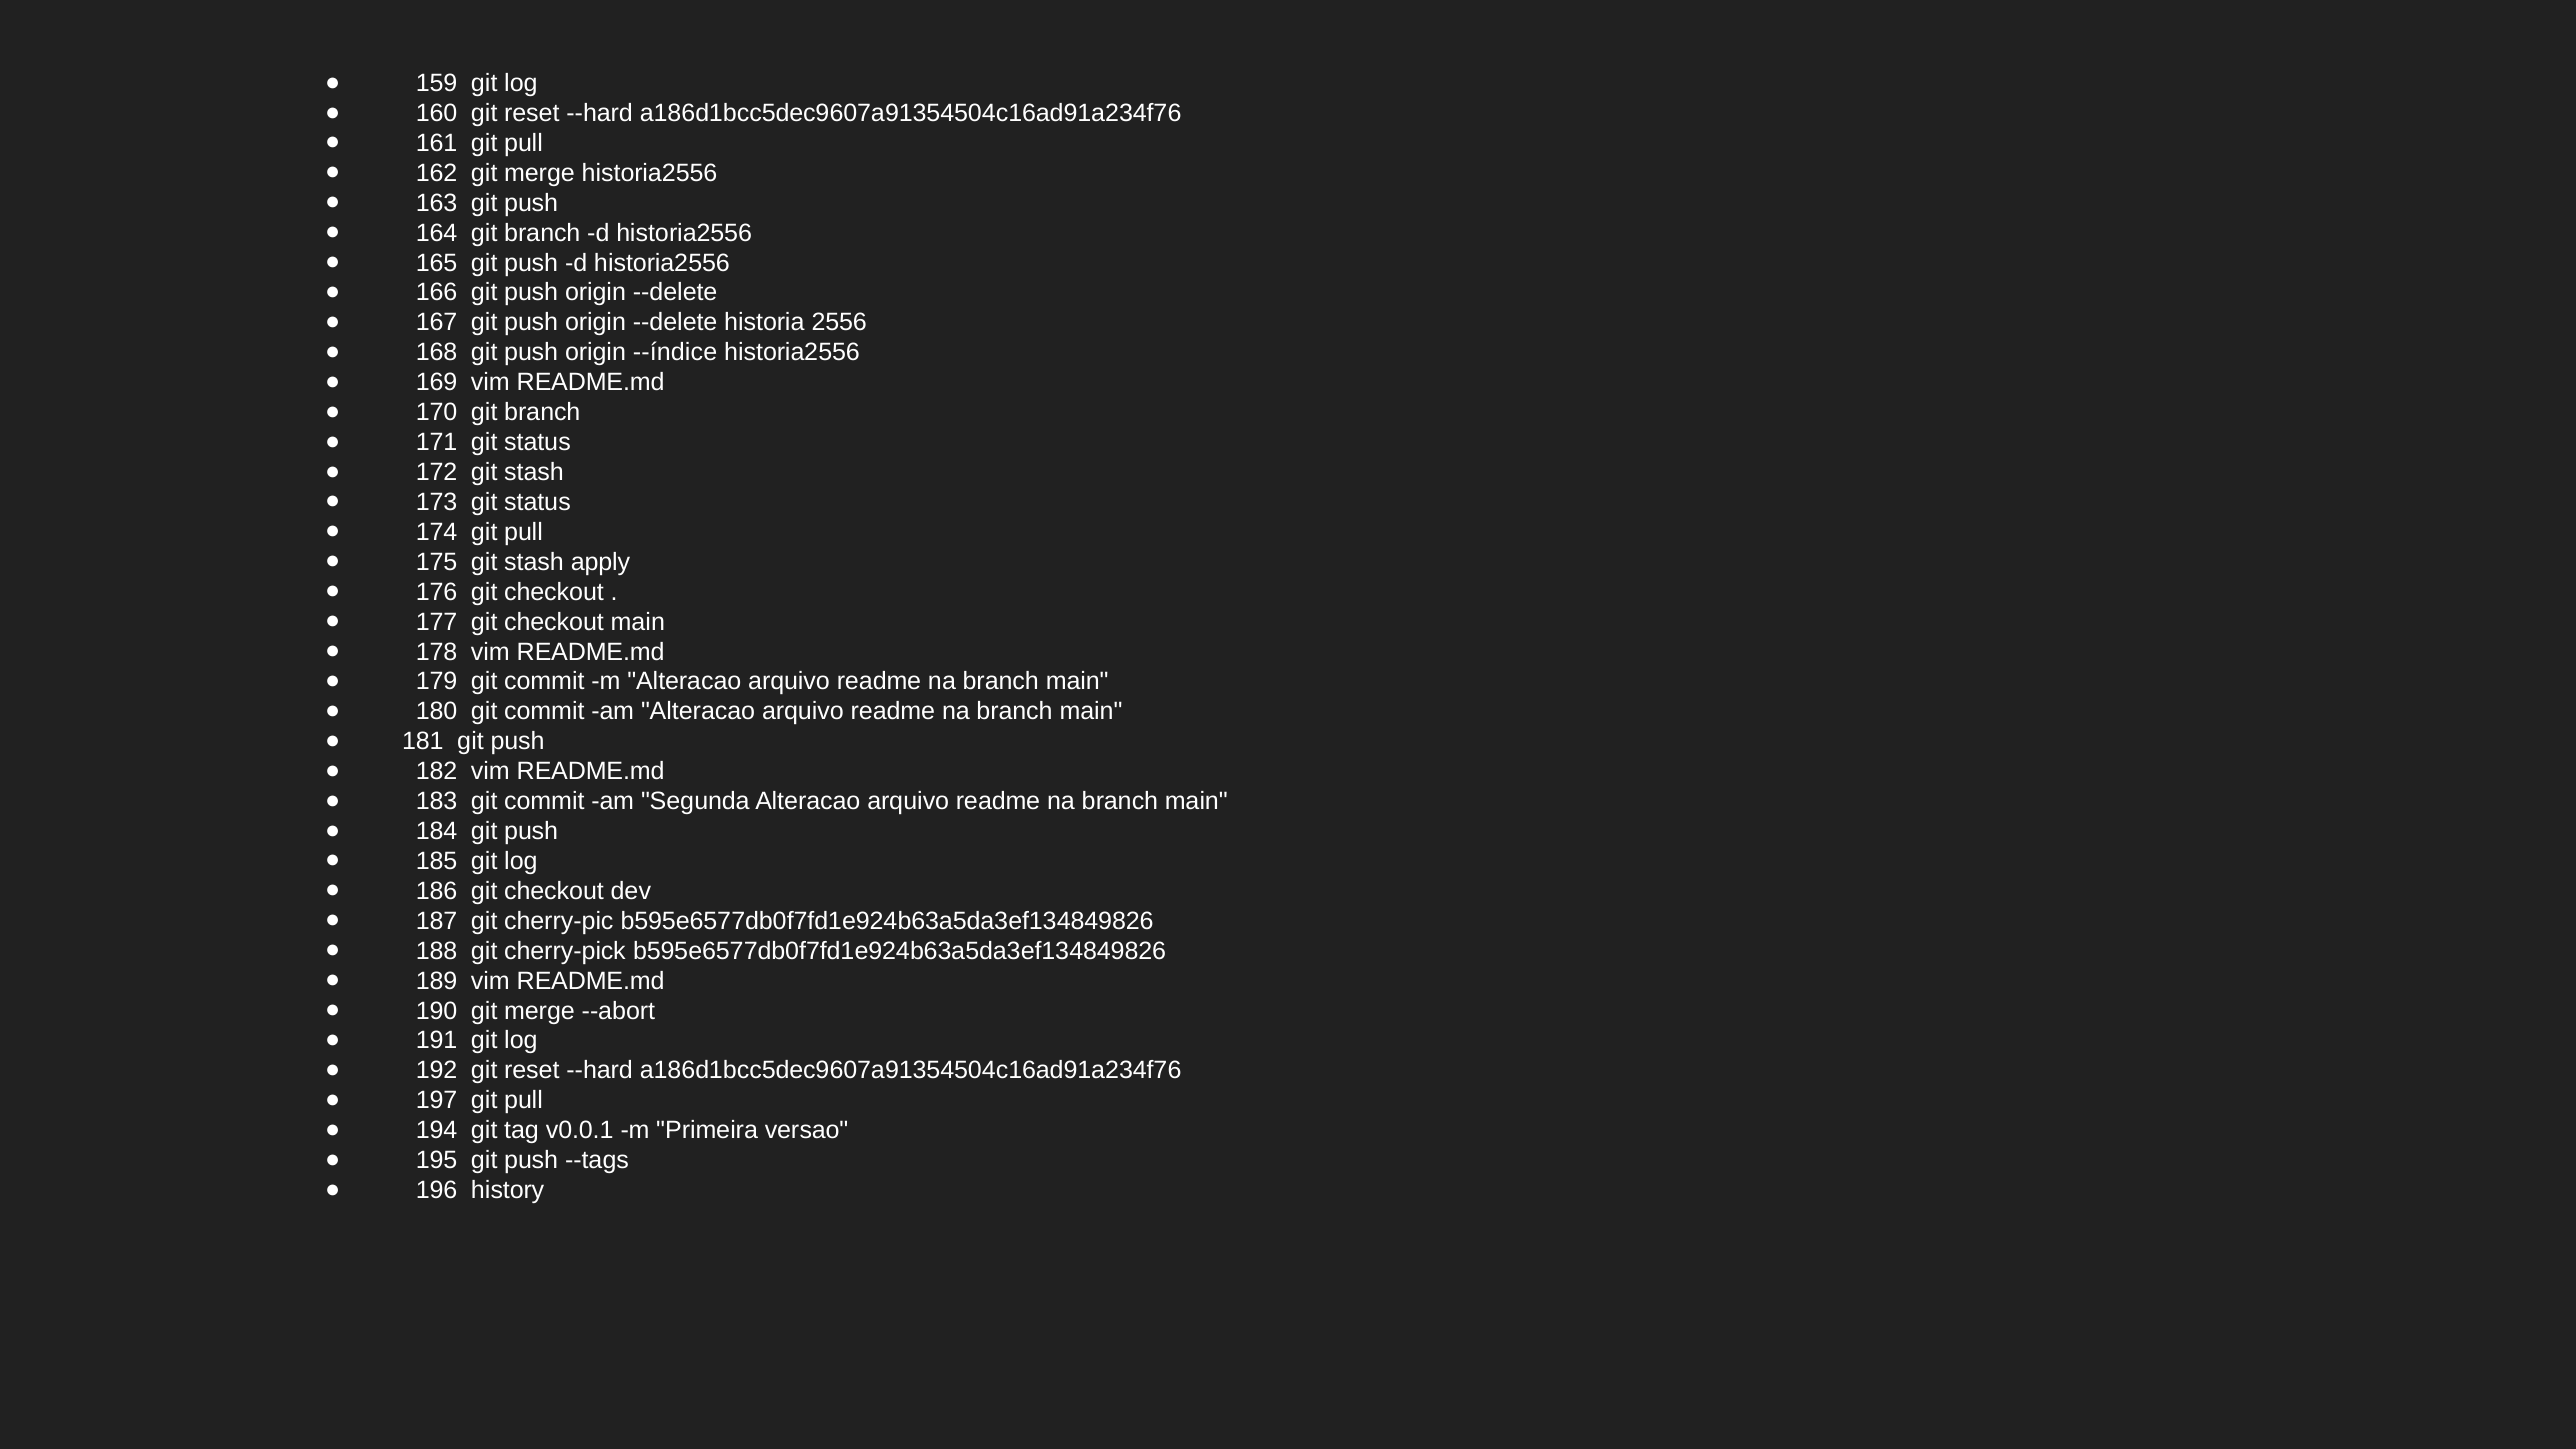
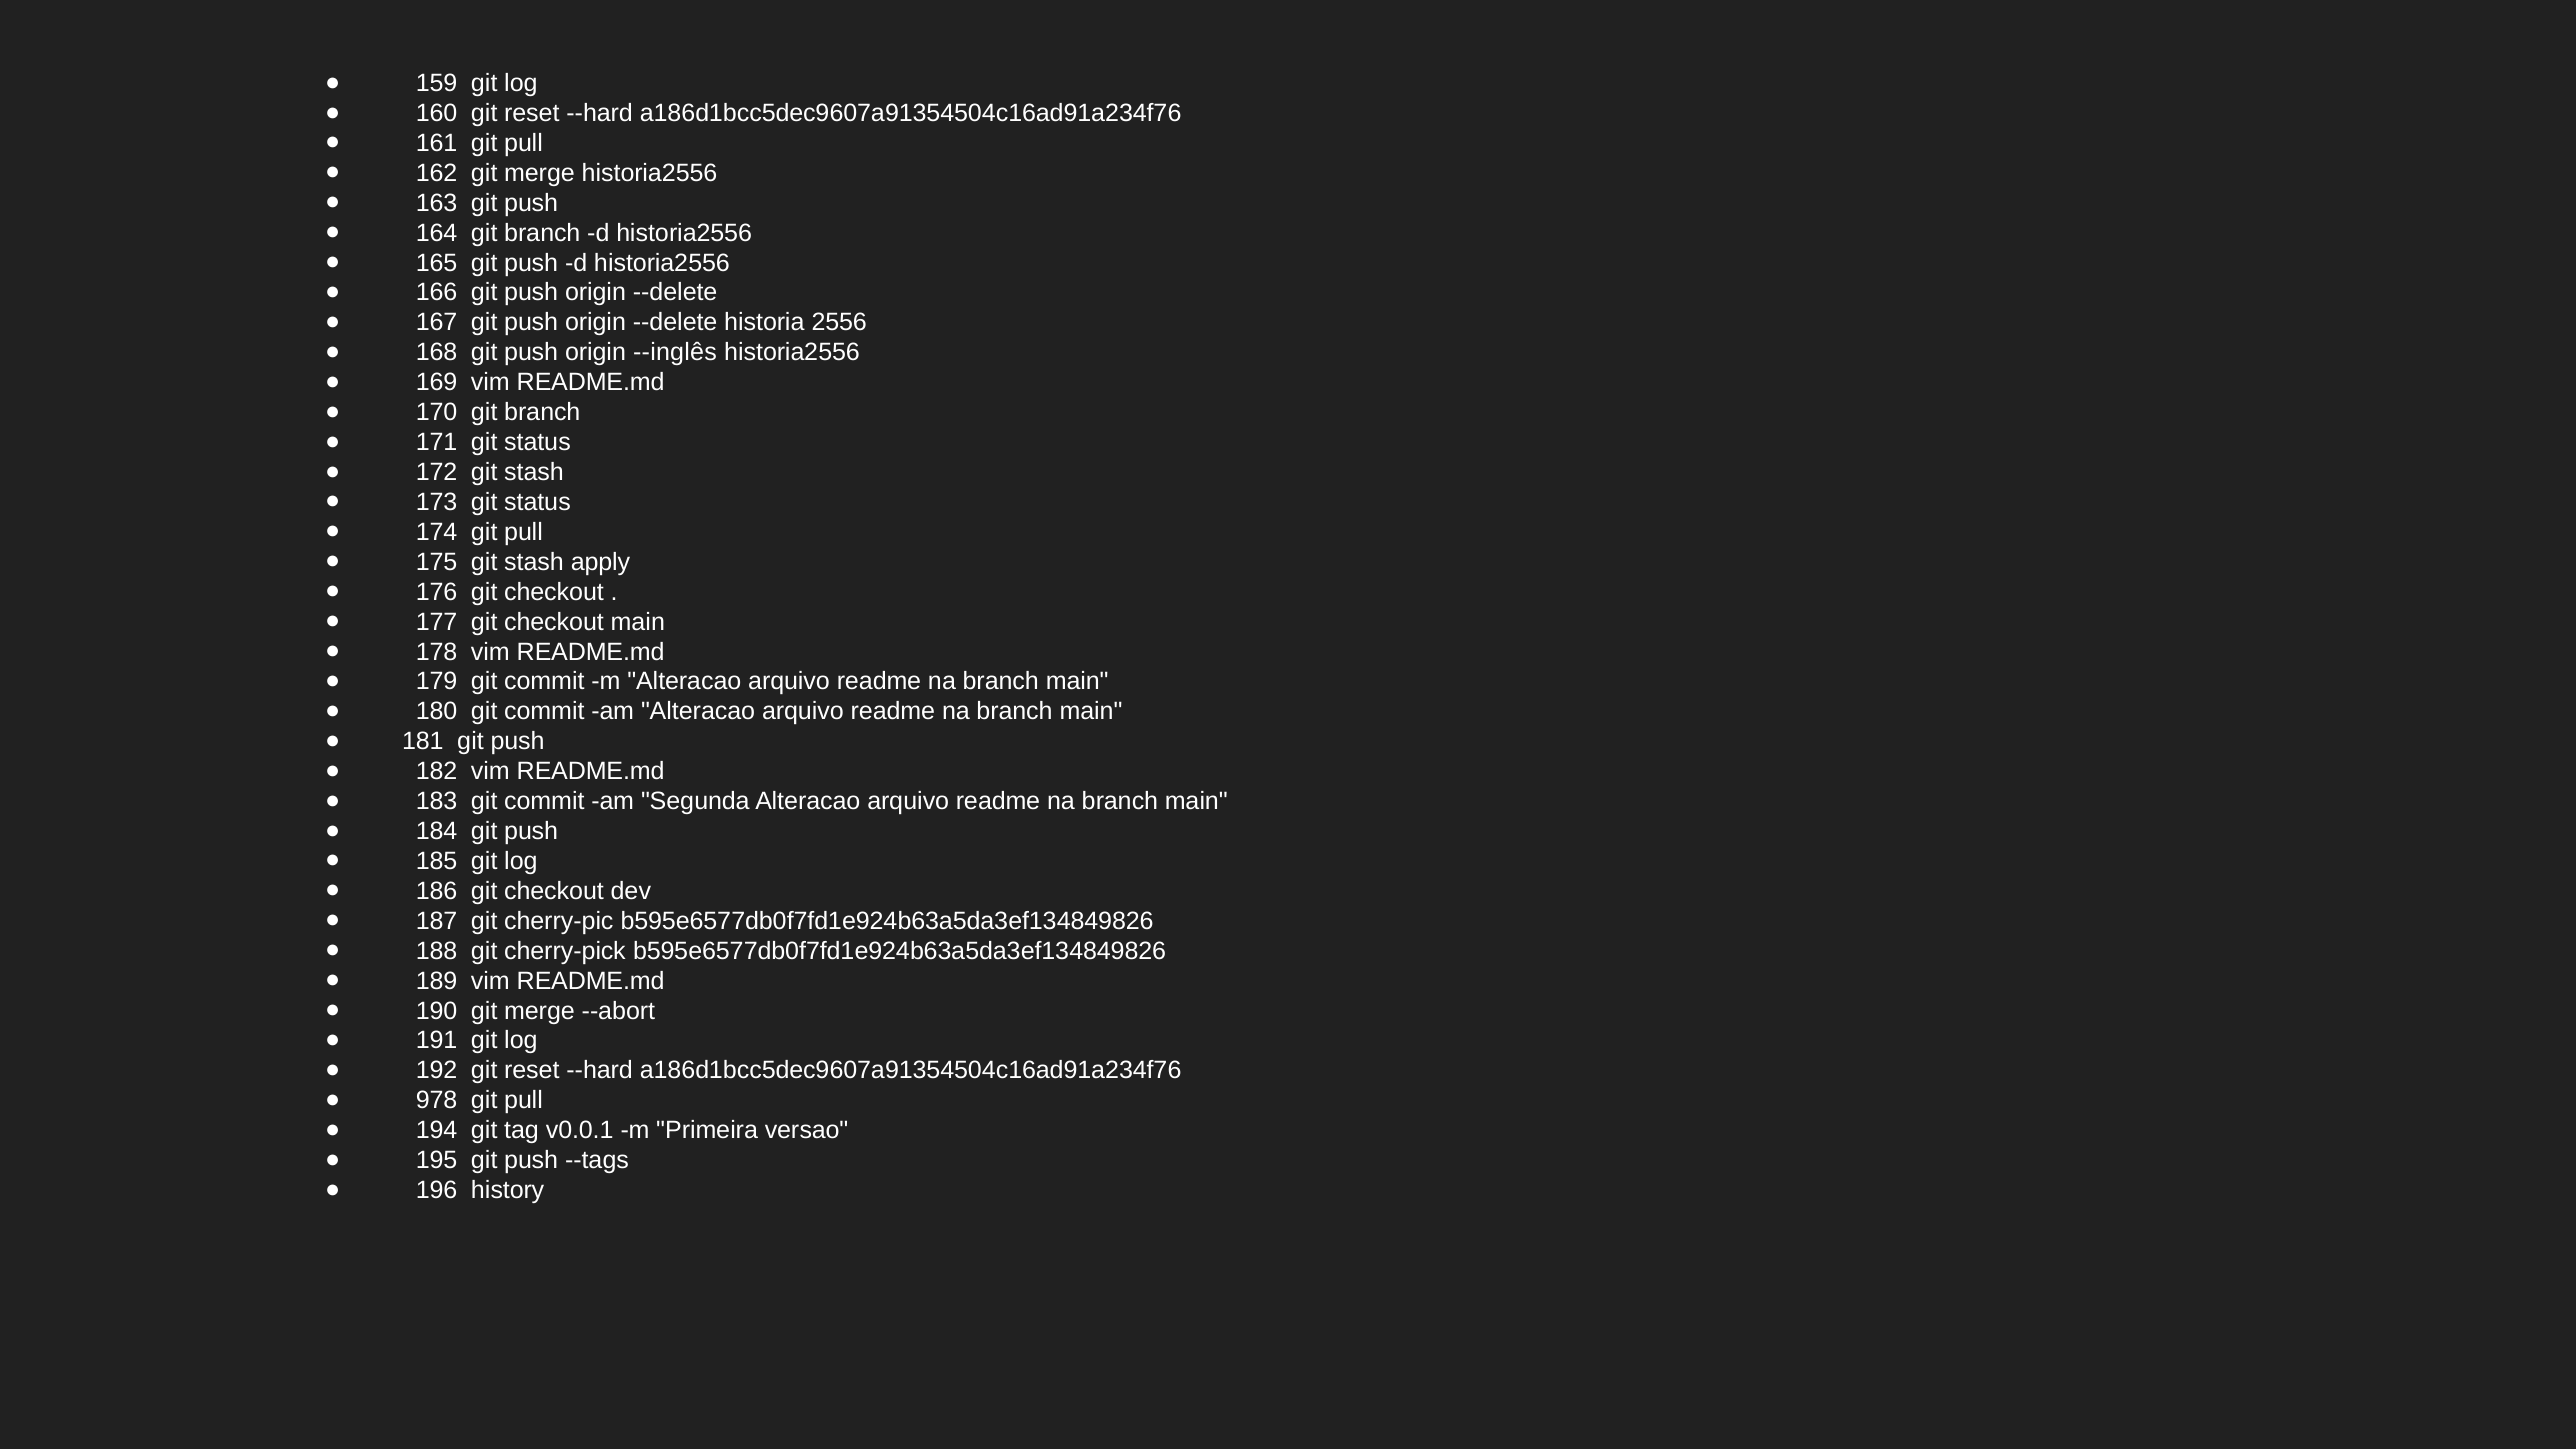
--índice: --índice -> --inglês
197: 197 -> 978
